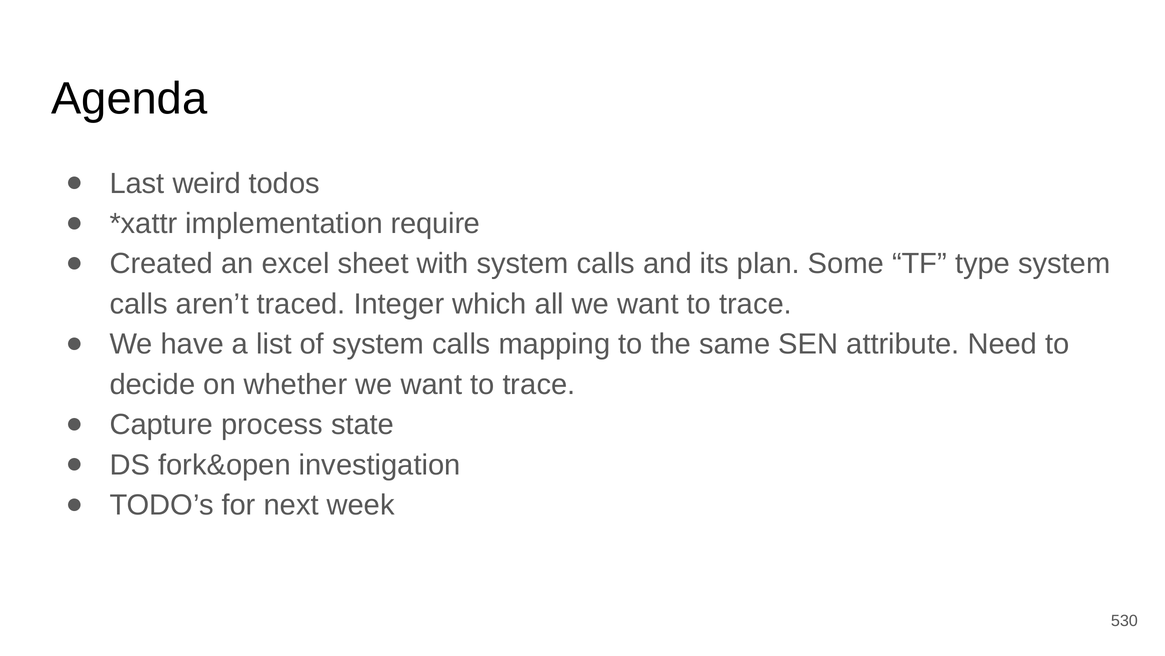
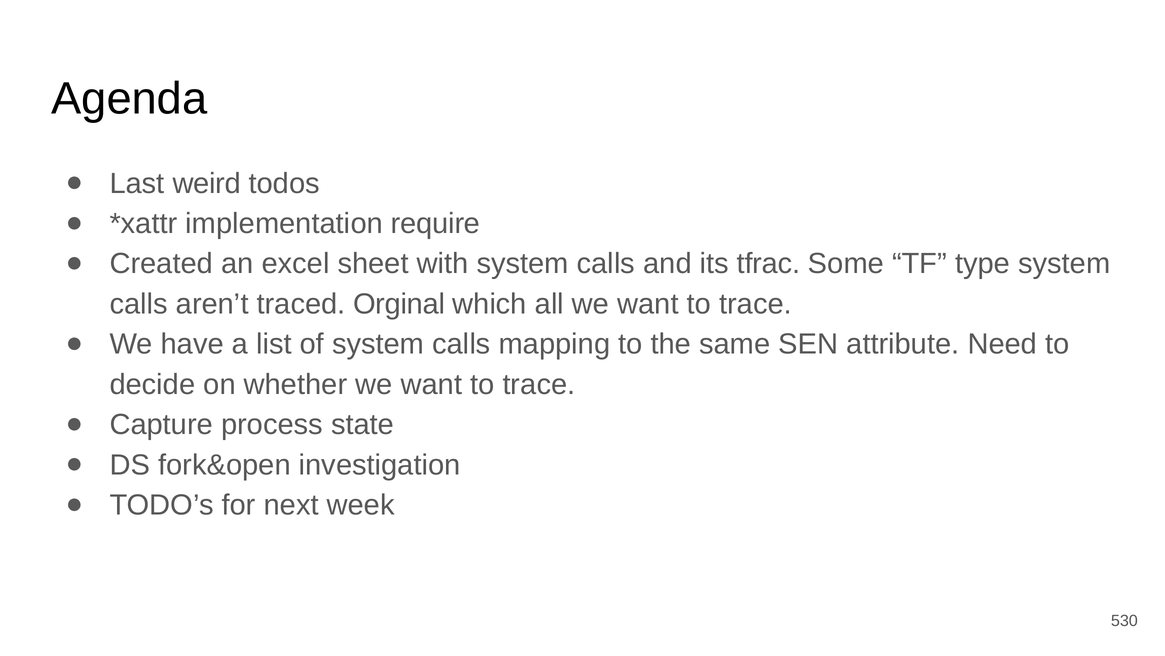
plan: plan -> tfrac
Integer: Integer -> Orginal
